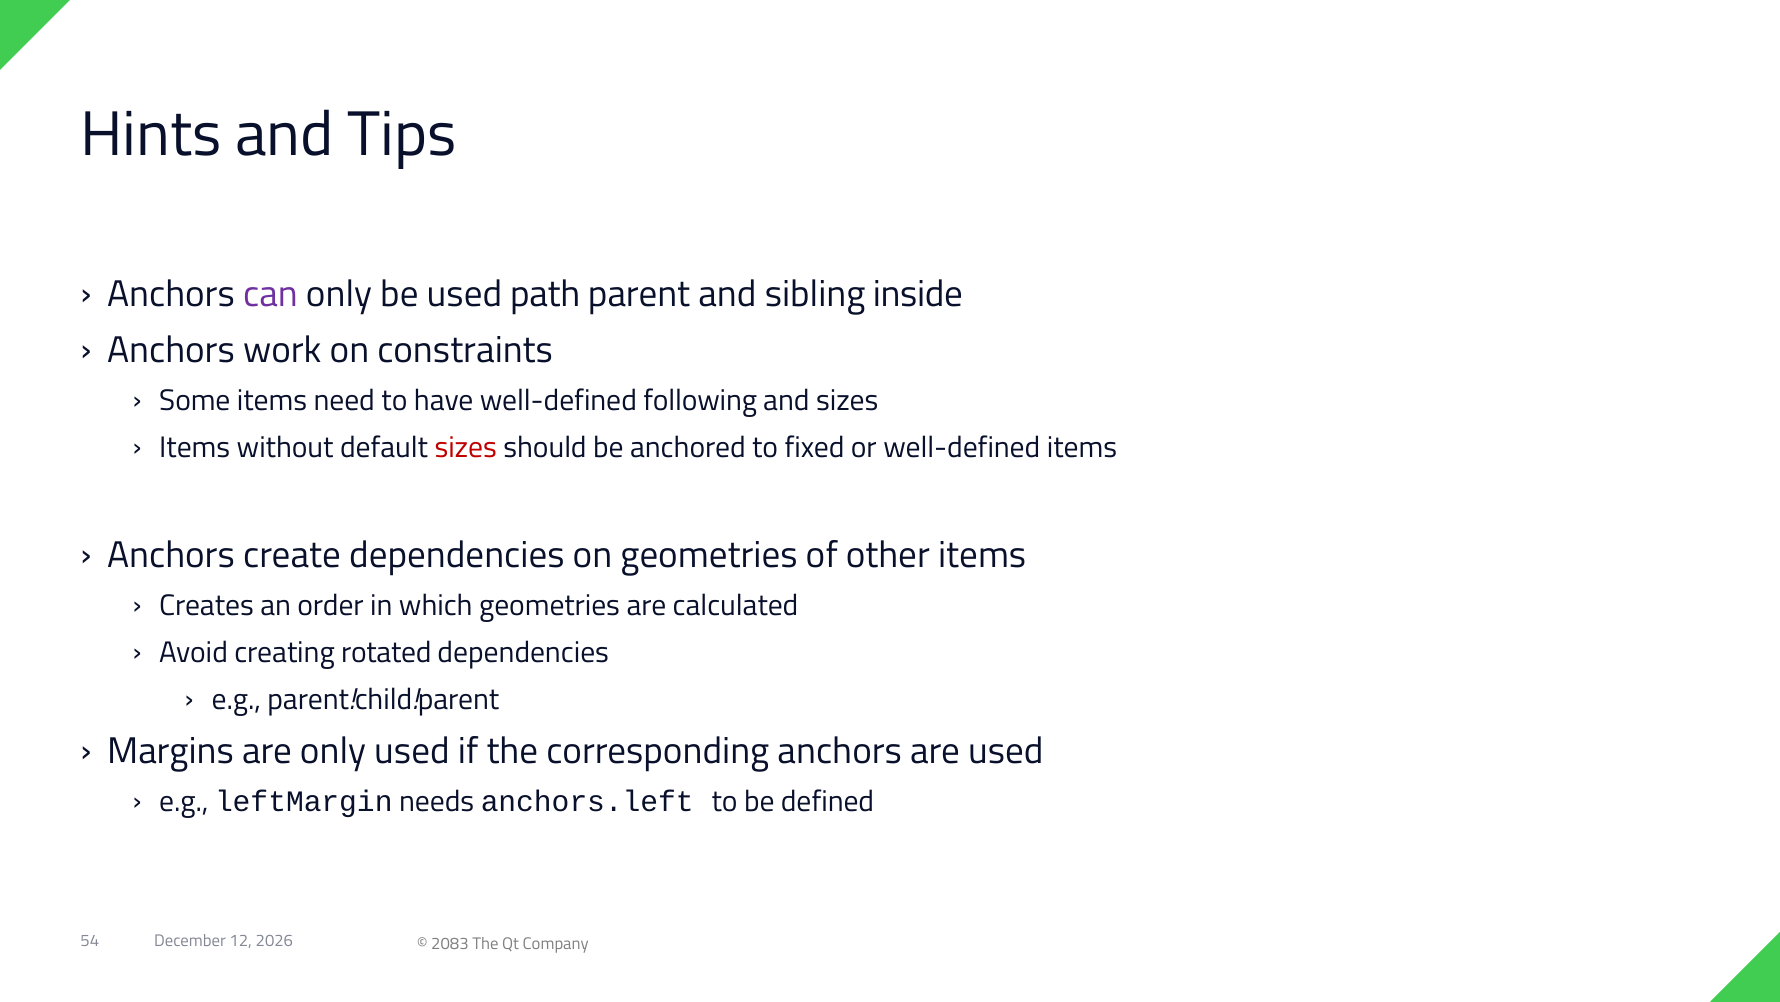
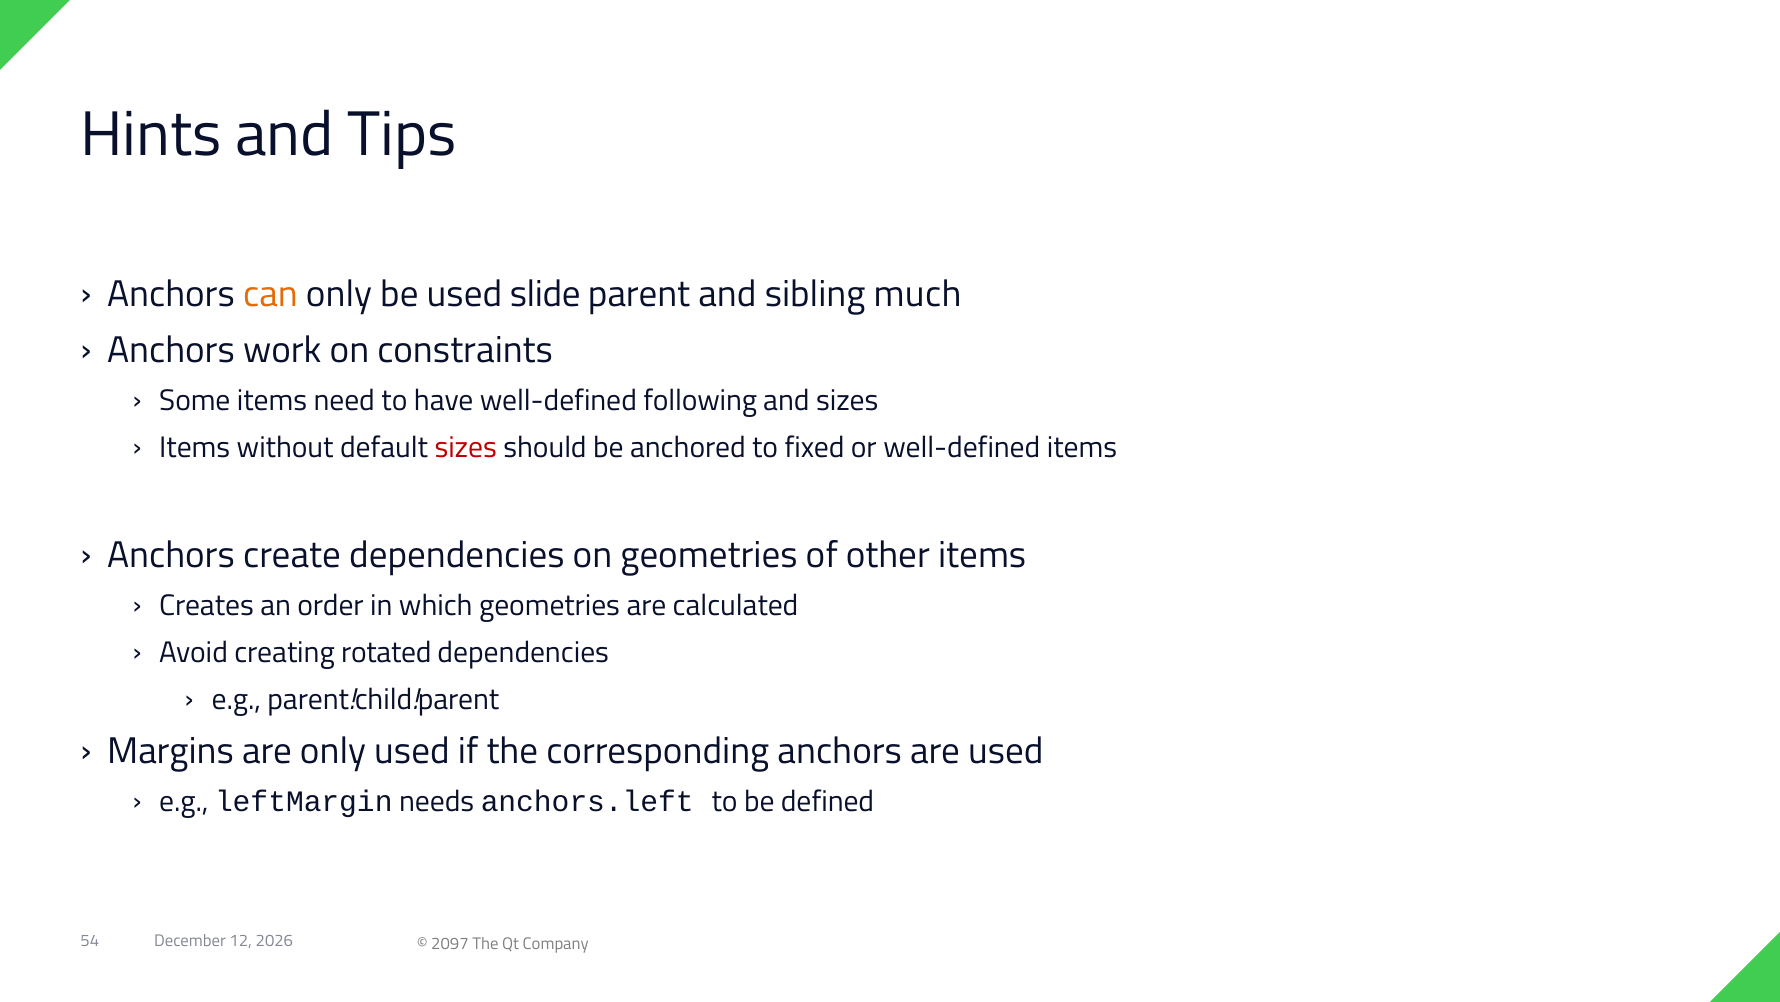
can colour: purple -> orange
path: path -> slide
inside: inside -> much
2083: 2083 -> 2097
